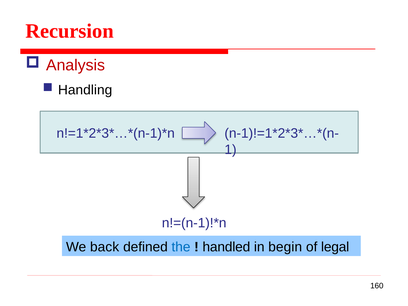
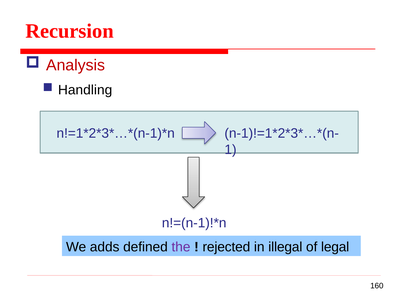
back: back -> adds
the colour: blue -> purple
handled: handled -> rejected
begin: begin -> illegal
